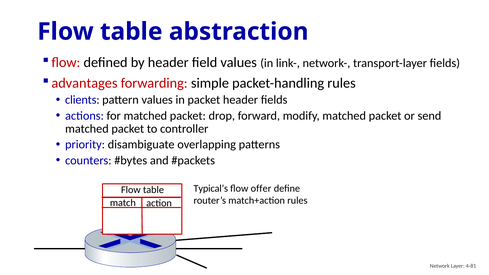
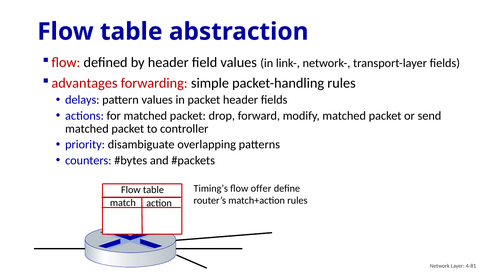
clients: clients -> delays
Typical’s: Typical’s -> Timing’s
